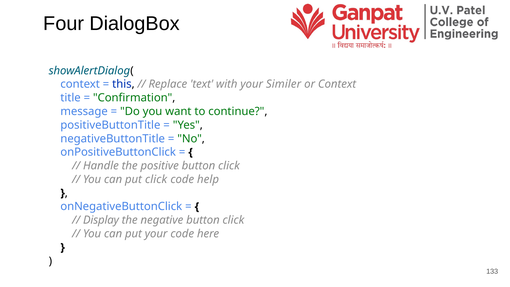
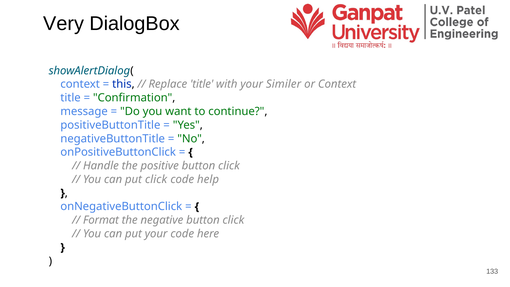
Four: Four -> Very
Replace text: text -> title
Display: Display -> Format
